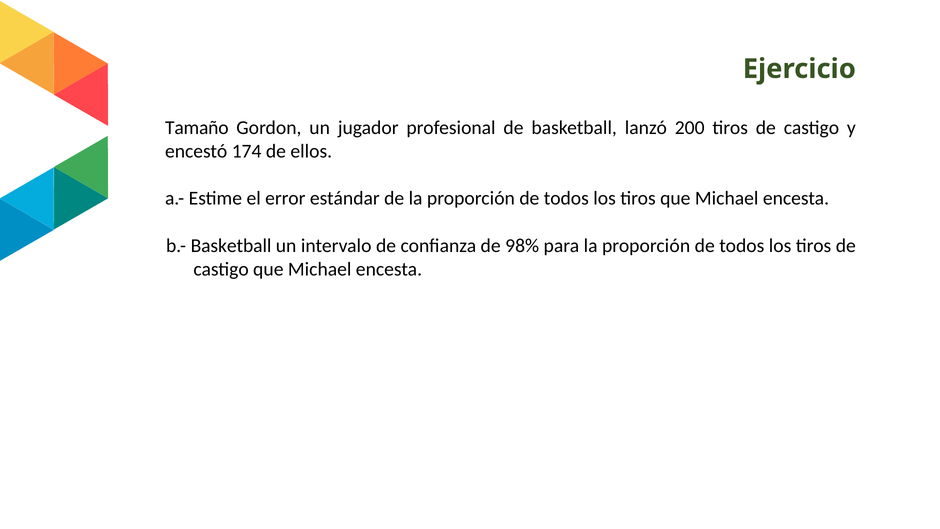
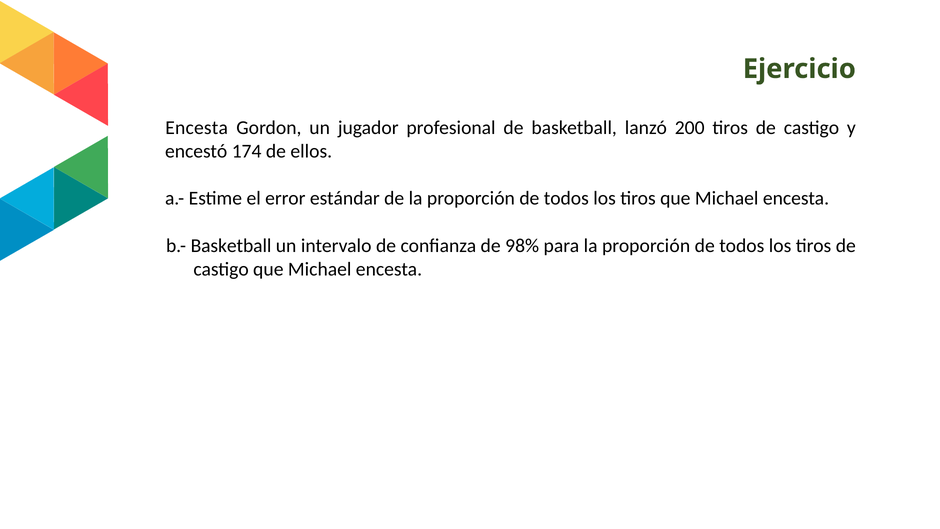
Tamaño at (197, 128): Tamaño -> Encesta
